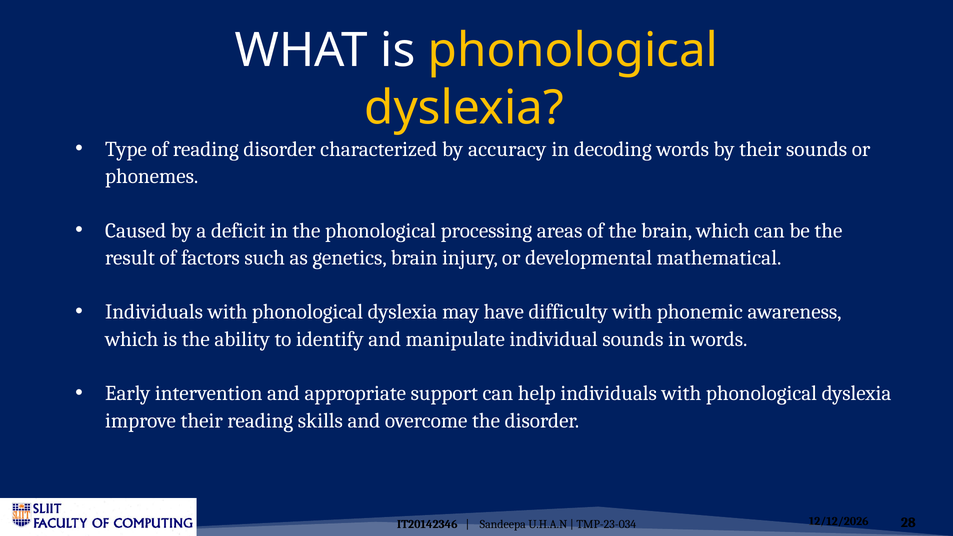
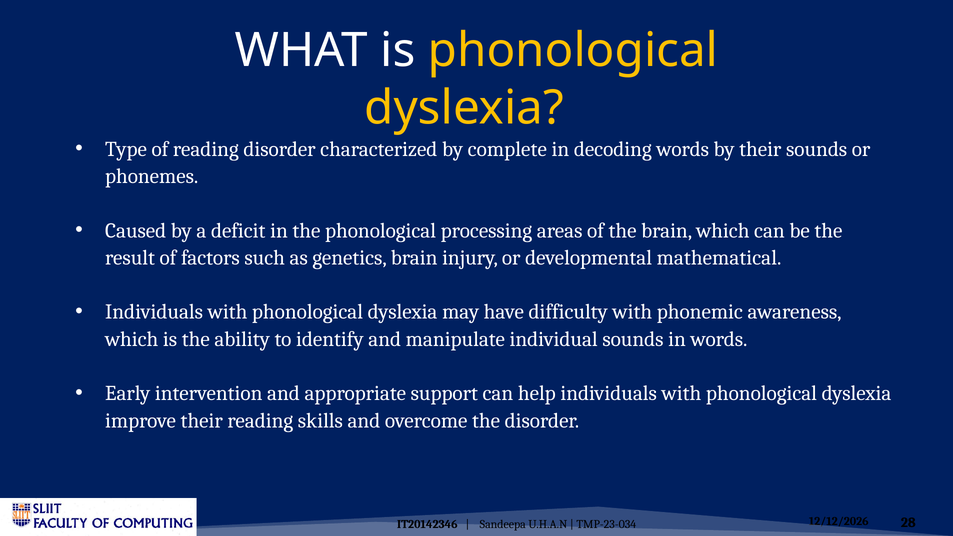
accuracy: accuracy -> complete
